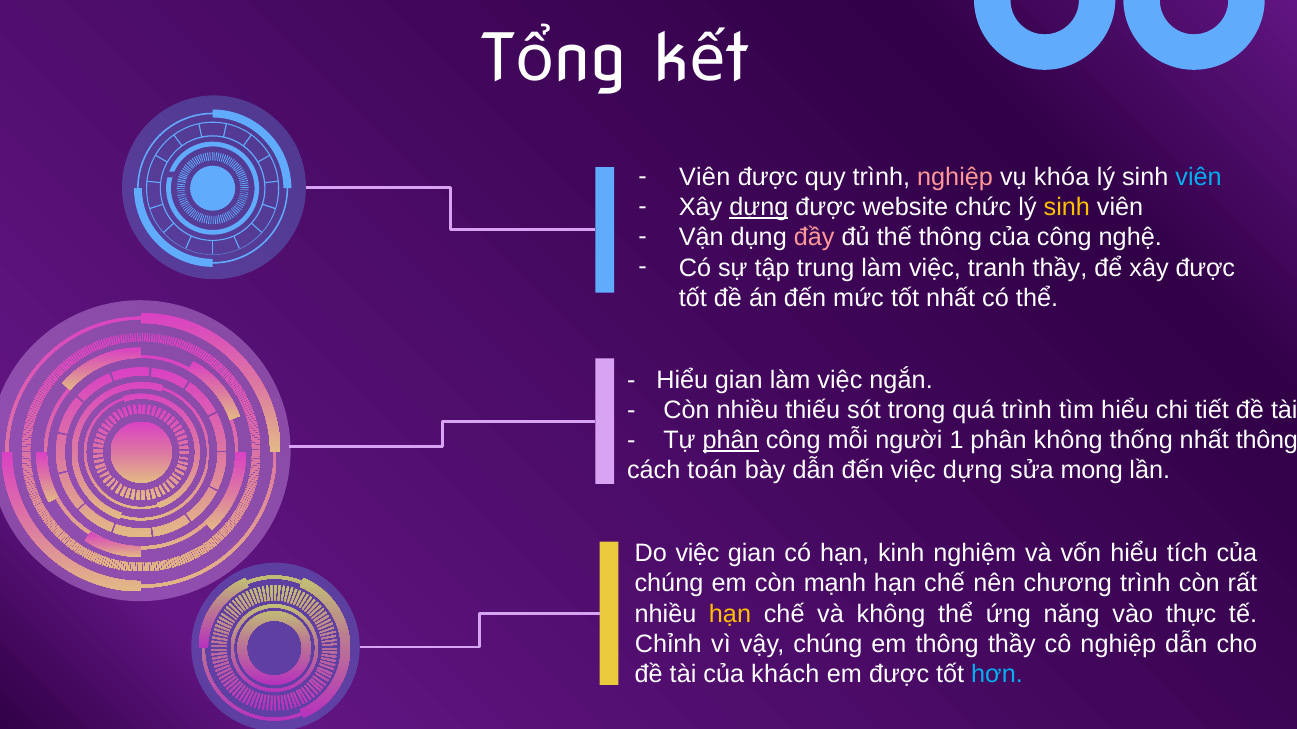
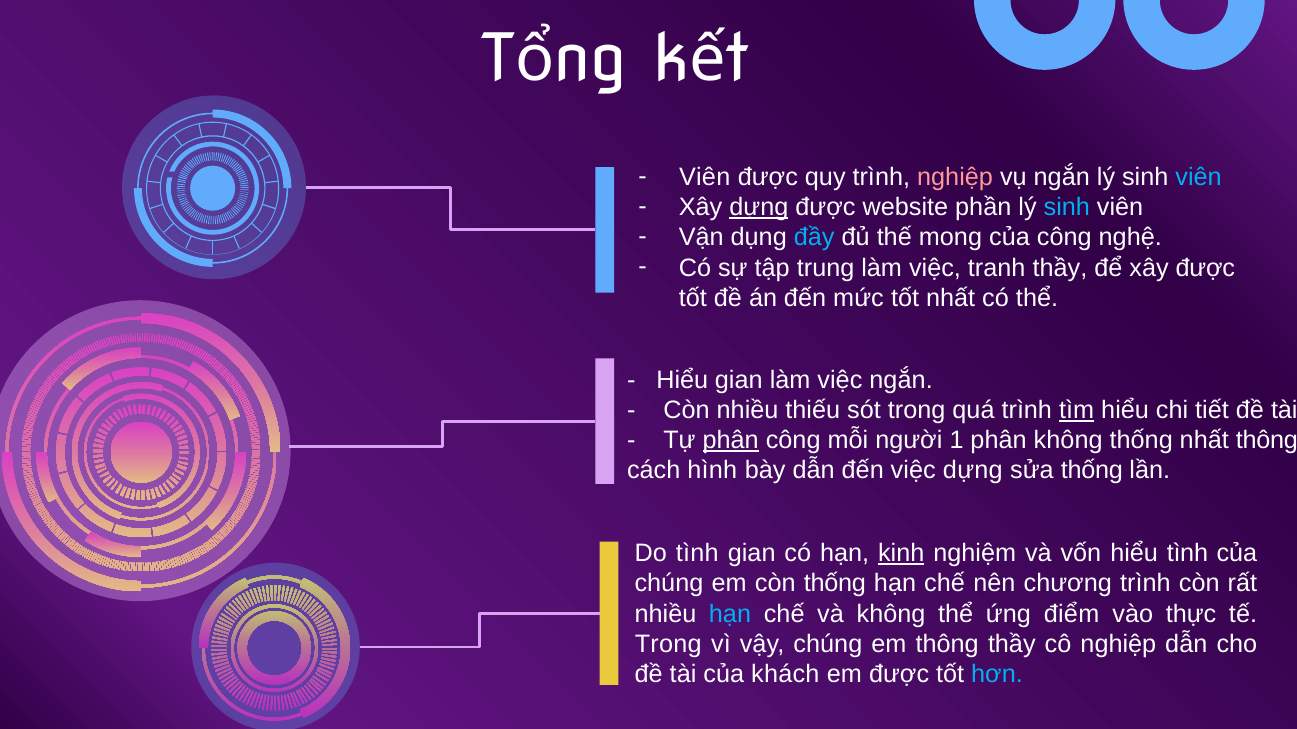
vụ khóa: khóa -> ngắn
chức: chức -> phần
sinh at (1067, 208) colour: yellow -> light blue
đầy colour: pink -> light blue
thế thông: thông -> mong
tìm underline: none -> present
toán: toán -> hình
sửa mong: mong -> thống
Do việc: việc -> tình
kinh underline: none -> present
hiểu tích: tích -> tình
còn mạnh: mạnh -> thống
hạn at (730, 614) colour: yellow -> light blue
năng: năng -> điểm
Chỉnh at (668, 645): Chỉnh -> Trong
